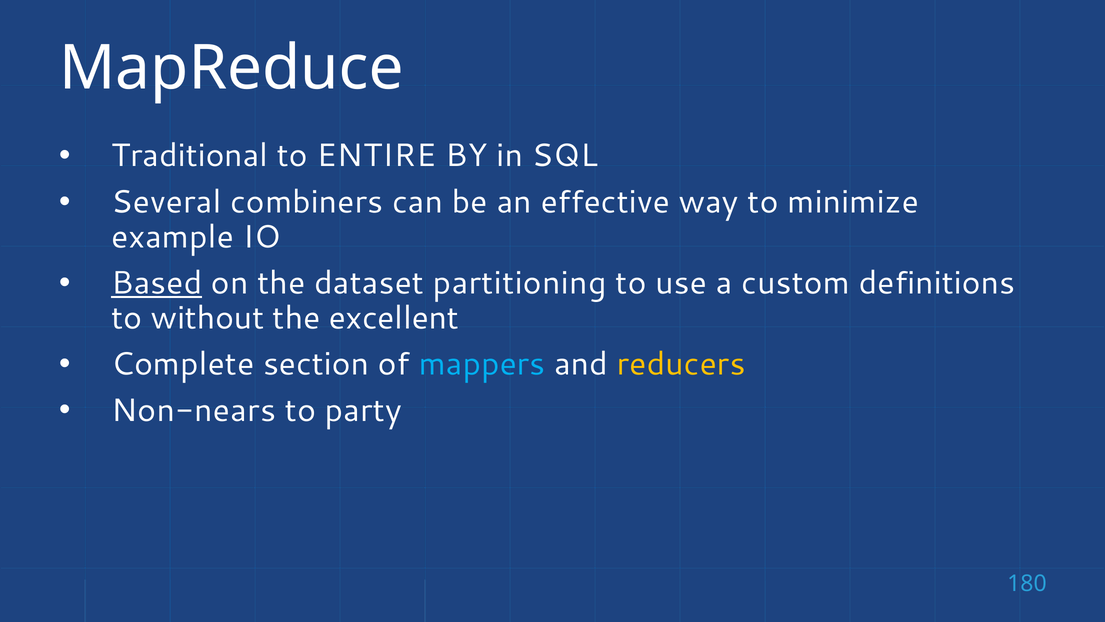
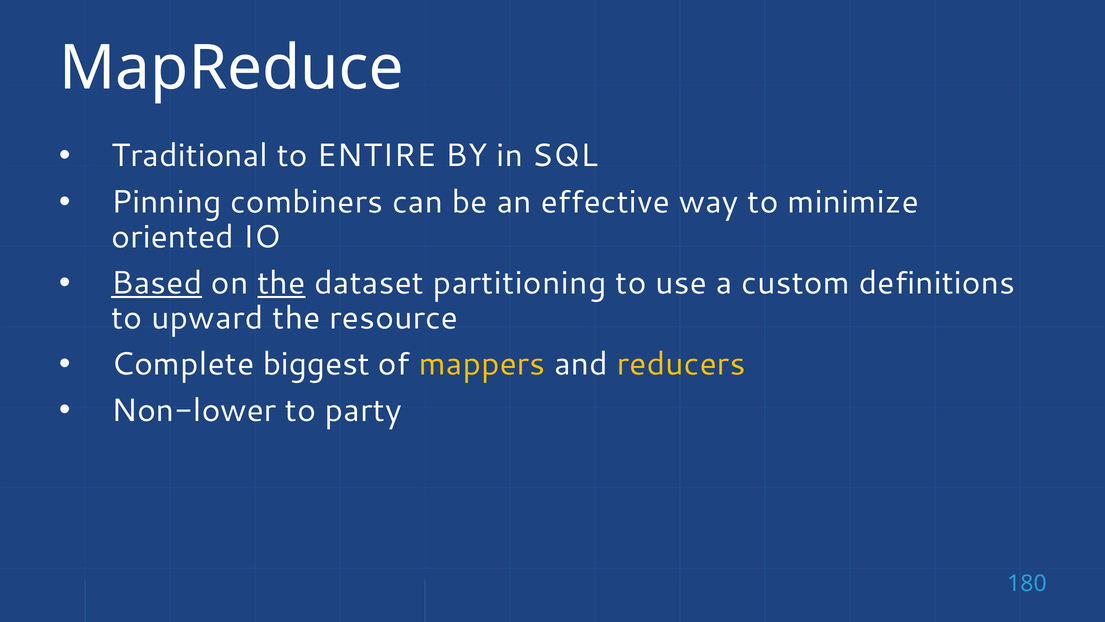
Several: Several -> Pinning
example: example -> oriented
the at (281, 283) underline: none -> present
without: without -> upward
excellent: excellent -> resource
section: section -> biggest
mappers colour: light blue -> yellow
Non-nears: Non-nears -> Non-lower
